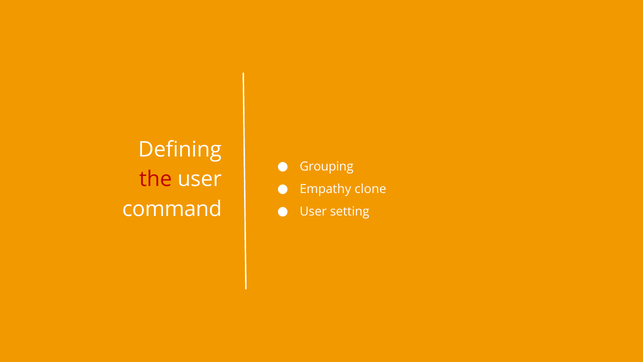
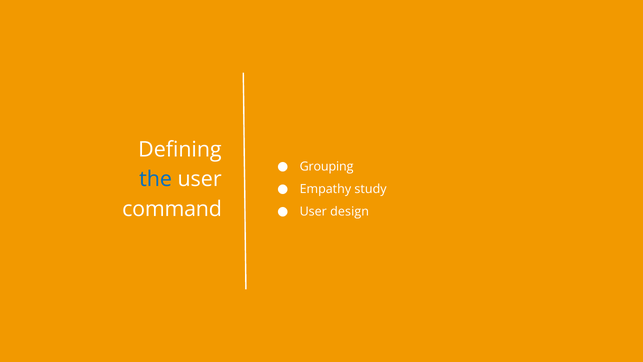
the colour: red -> blue
clone: clone -> study
setting: setting -> design
